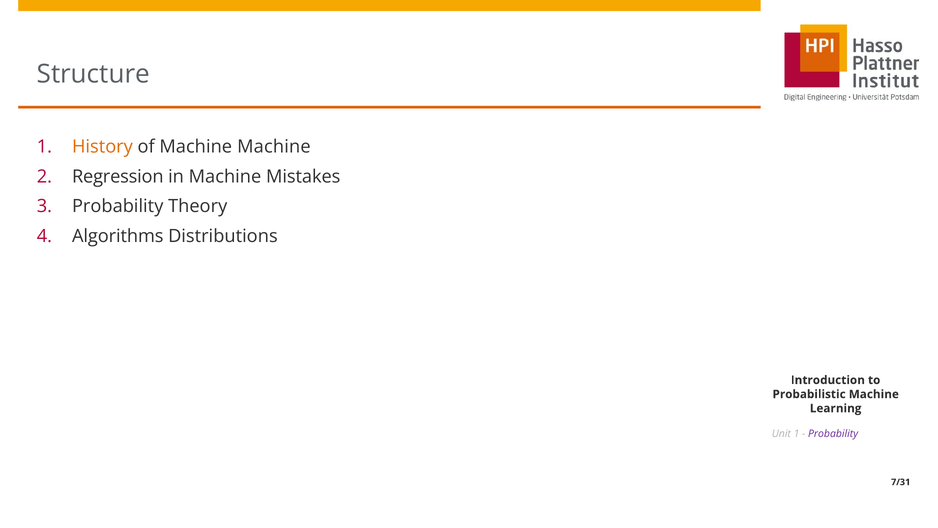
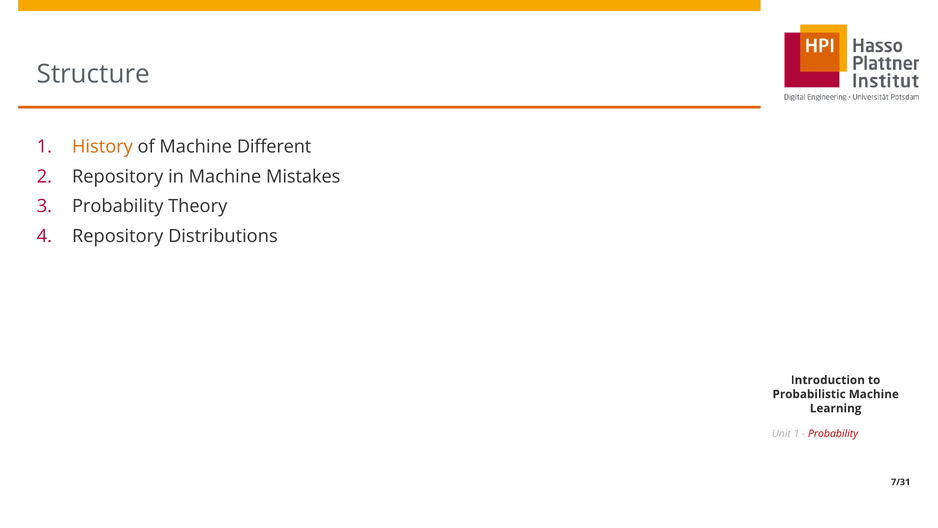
Machine Machine: Machine -> Different
Regression at (118, 177): Regression -> Repository
Algorithms at (118, 236): Algorithms -> Repository
Probability at (833, 433) colour: purple -> red
